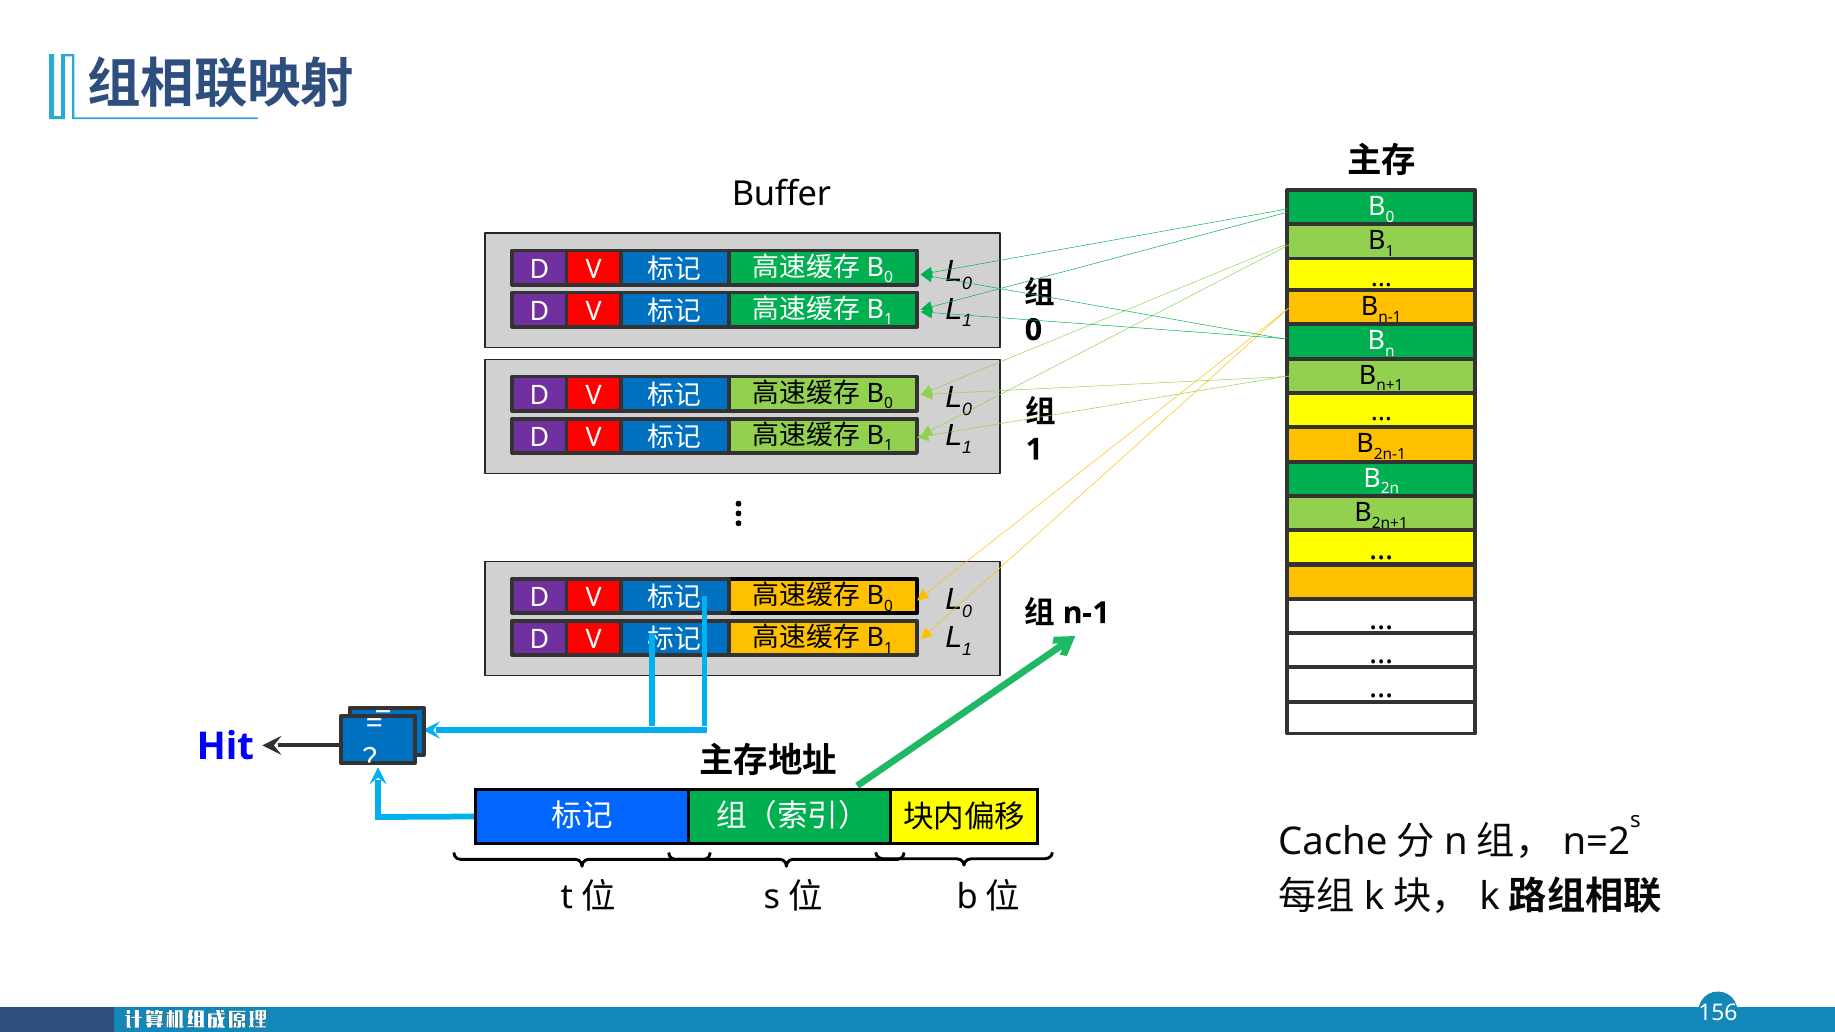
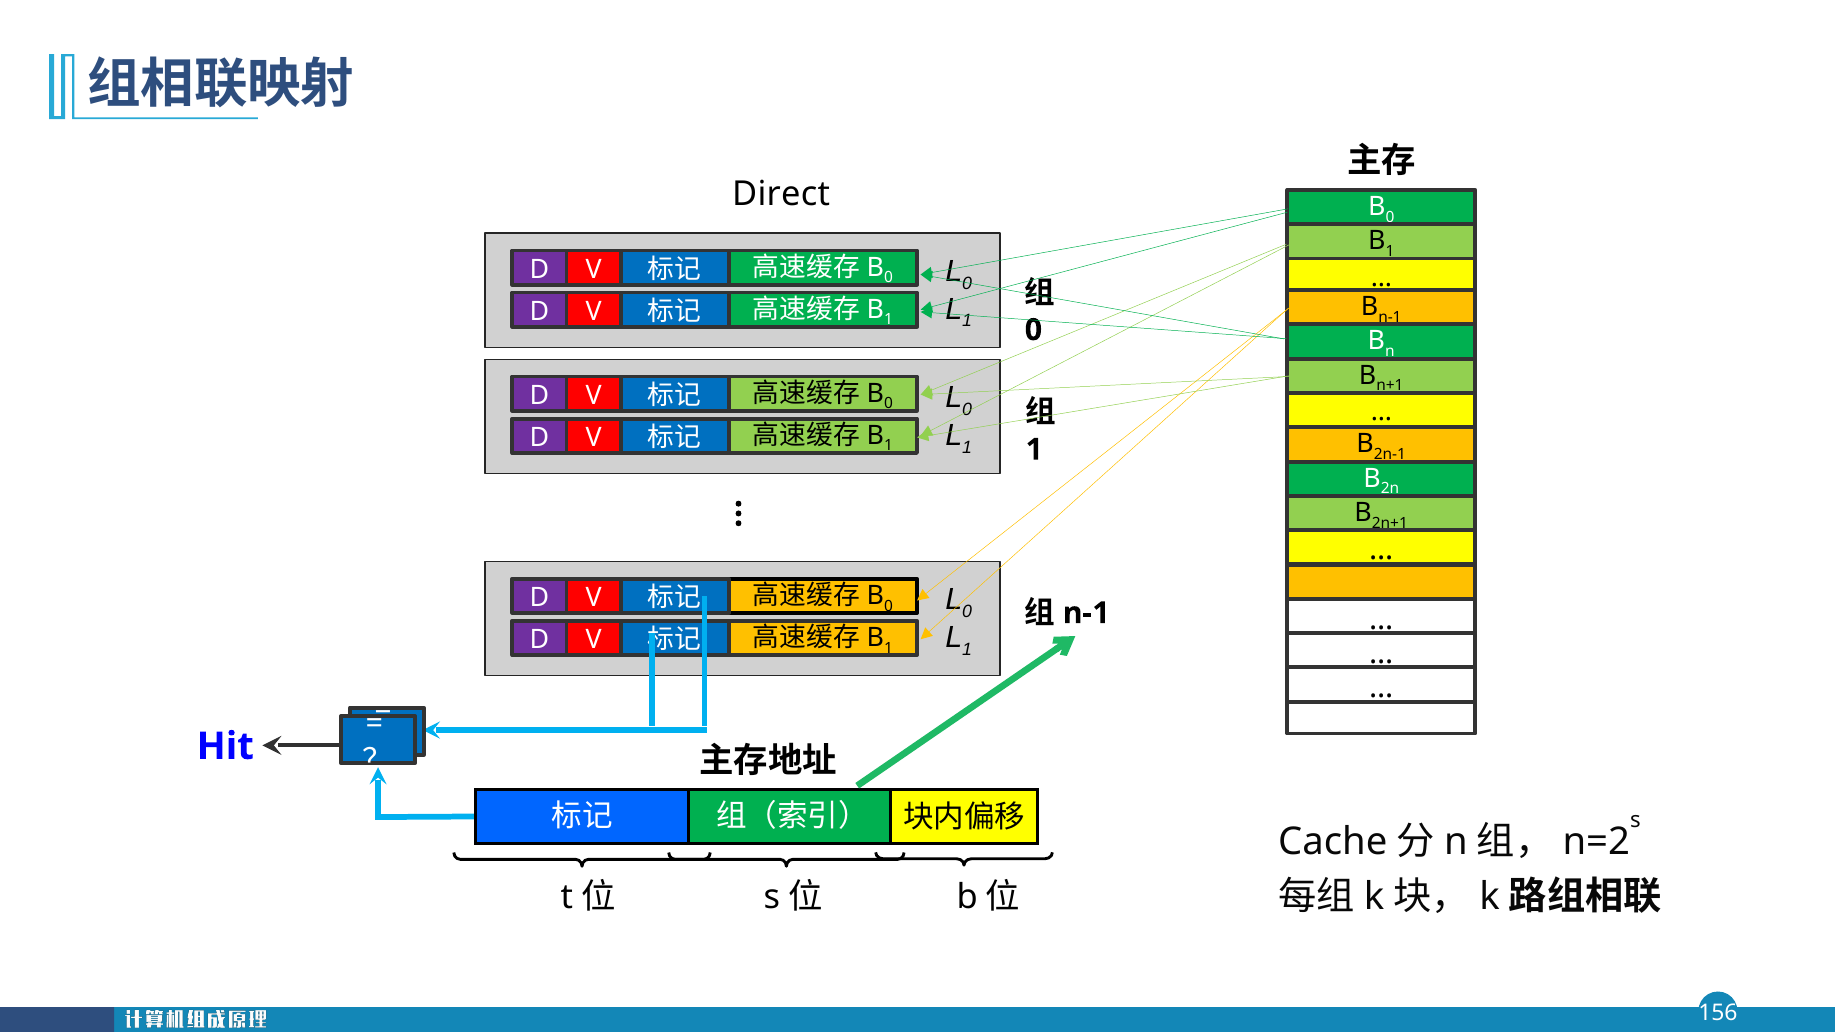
Buffer: Buffer -> Direct
